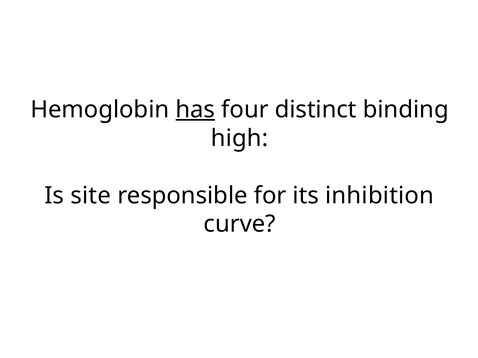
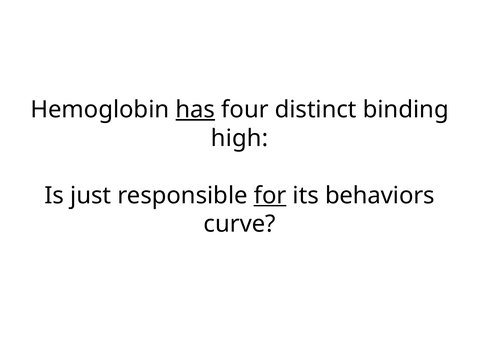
site: site -> just
for underline: none -> present
inhibition: inhibition -> behaviors
